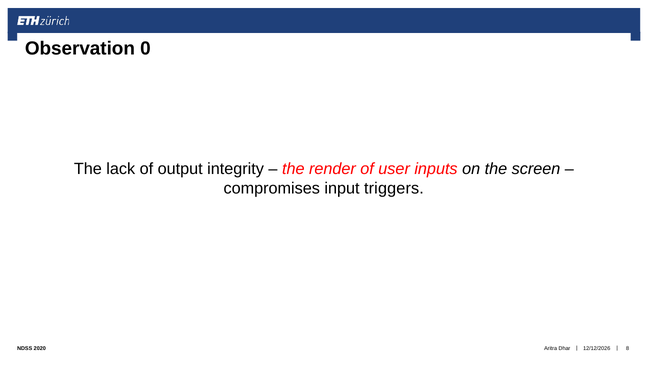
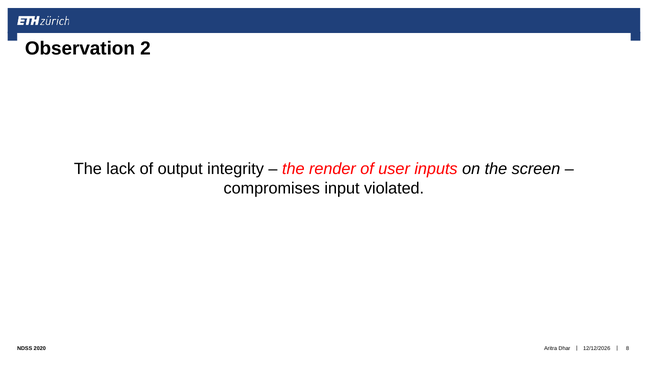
0: 0 -> 2
triggers: triggers -> violated
